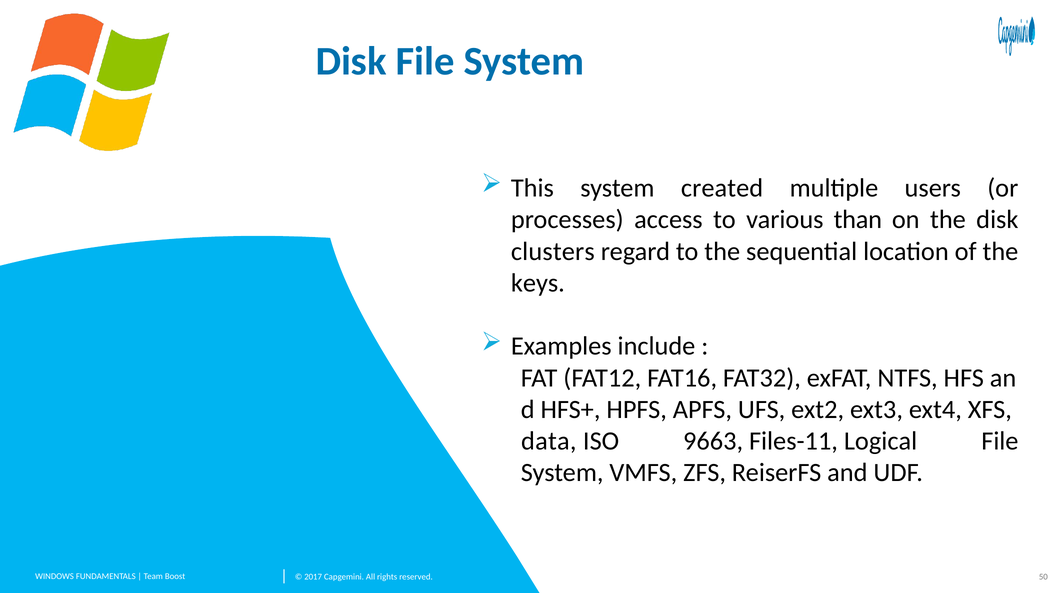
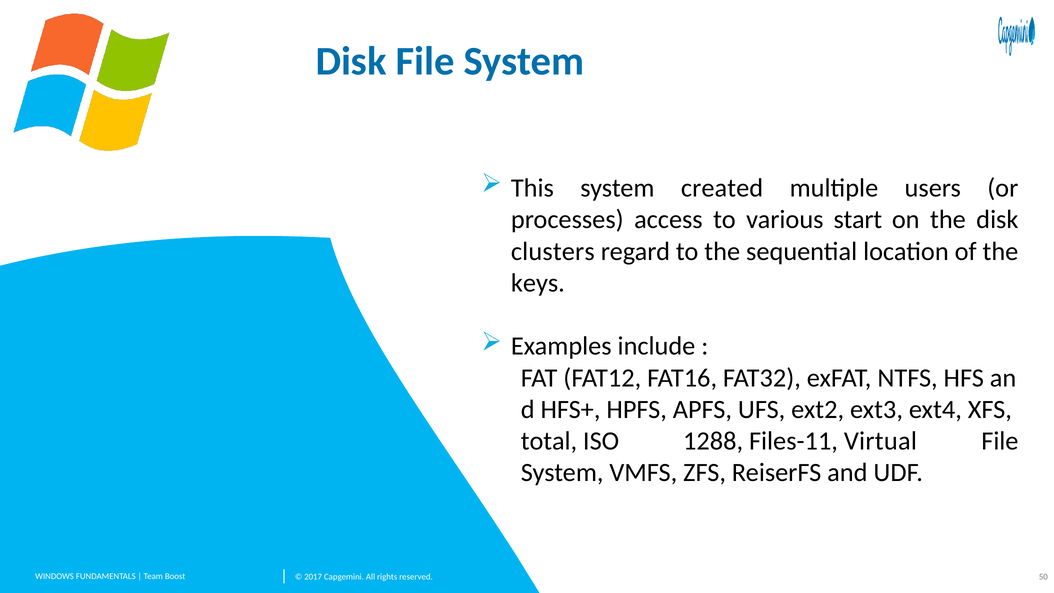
than: than -> start
data: data -> total
9663: 9663 -> 1288
Logical: Logical -> Virtual
